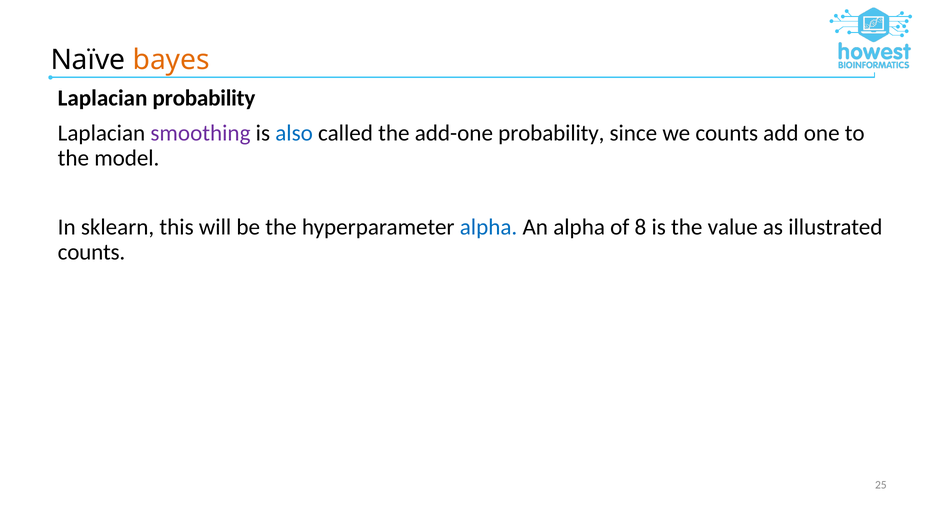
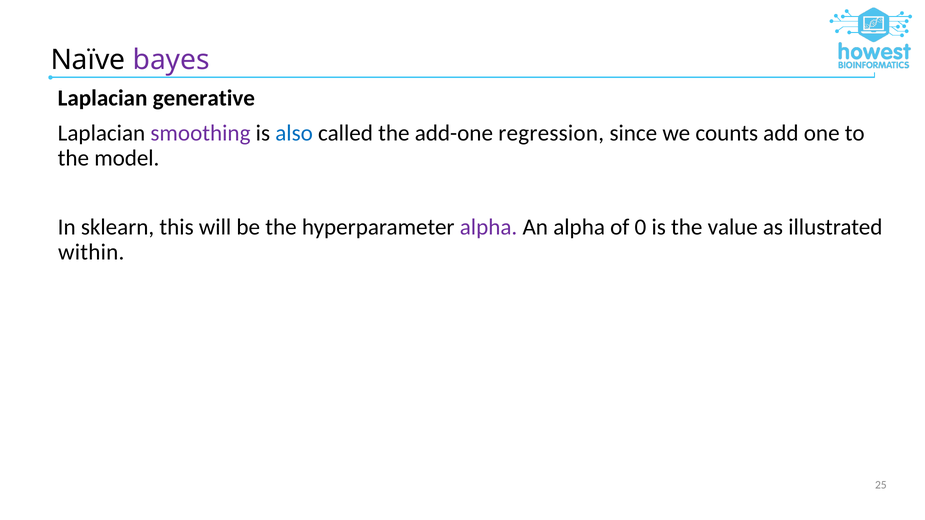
bayes colour: orange -> purple
Laplacian probability: probability -> generative
add-one probability: probability -> regression
alpha at (489, 227) colour: blue -> purple
8: 8 -> 0
counts at (91, 252): counts -> within
